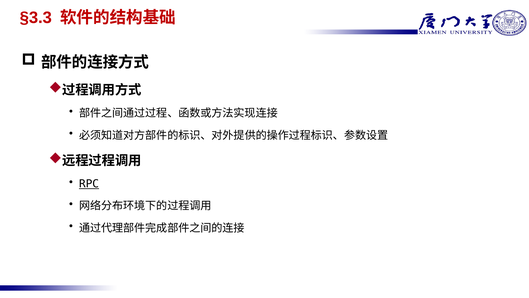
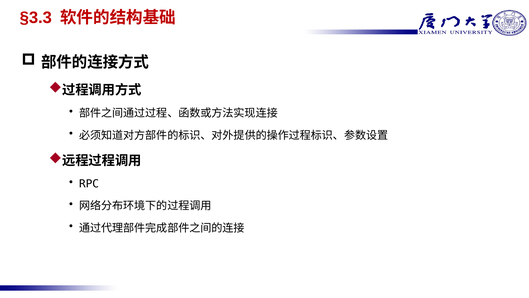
RPC underline: present -> none
